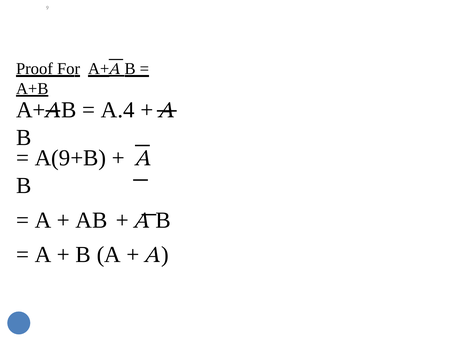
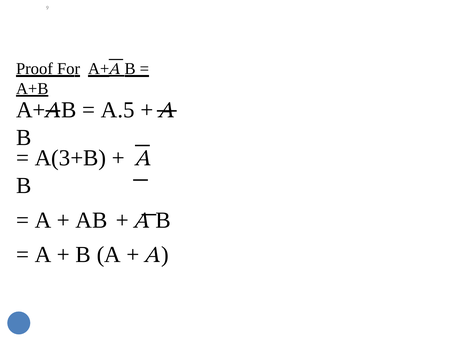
A.4: A.4 -> A.5
A(9+B: A(9+B -> A(3+B
